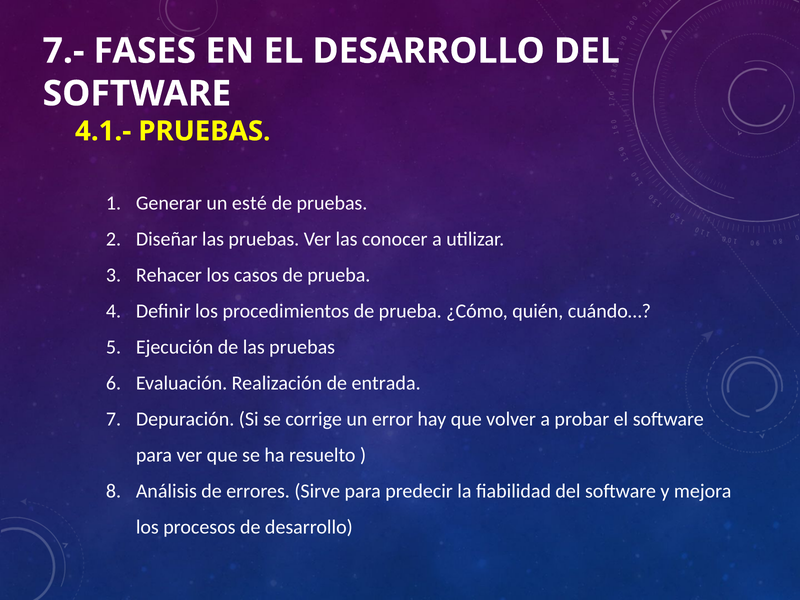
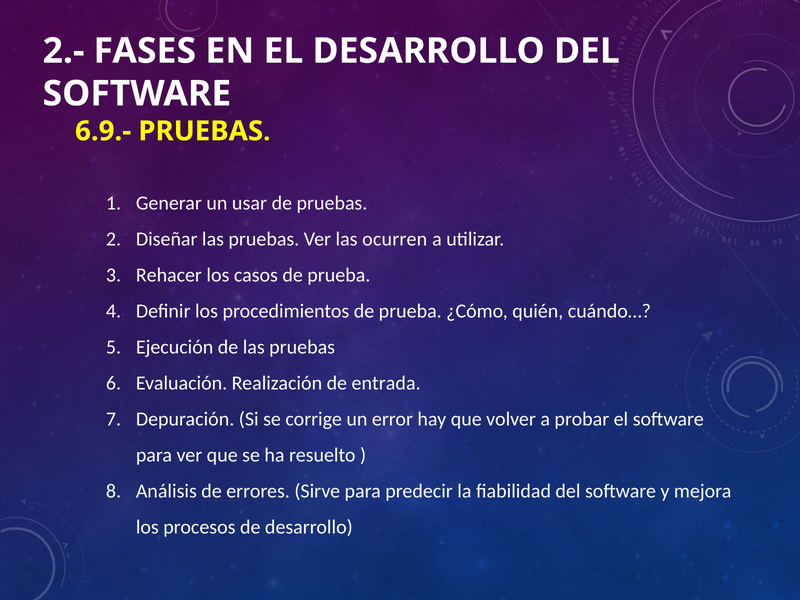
7.-: 7.- -> 2.-
4.1.-: 4.1.- -> 6.9.-
esté: esté -> usar
conocer: conocer -> ocurren
